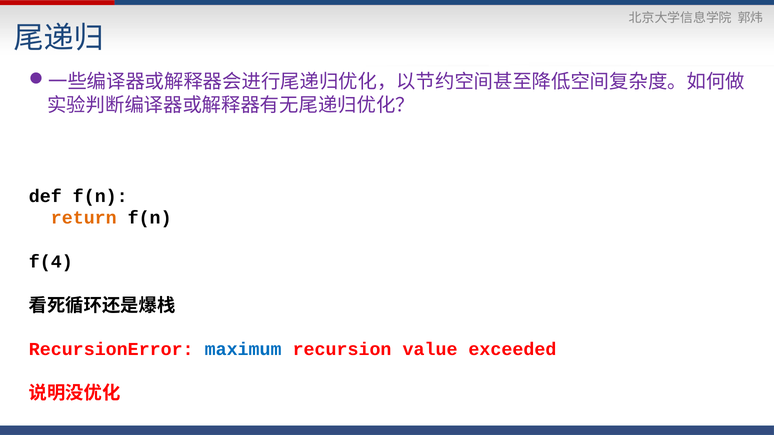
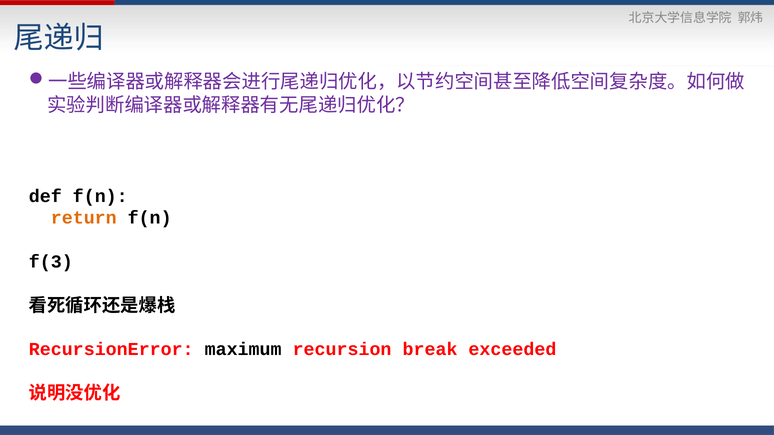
f(4: f(4 -> f(3
maximum colour: blue -> black
value: value -> break
